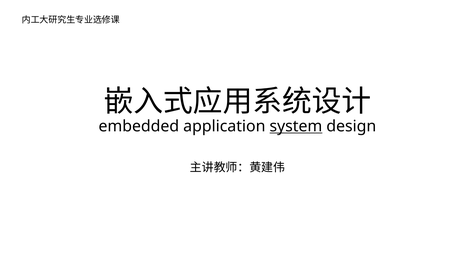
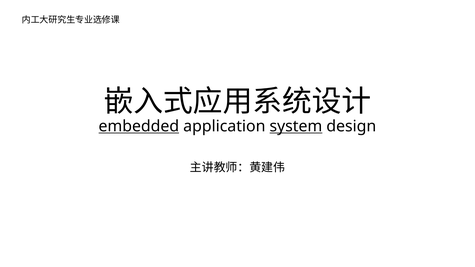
embedded underline: none -> present
